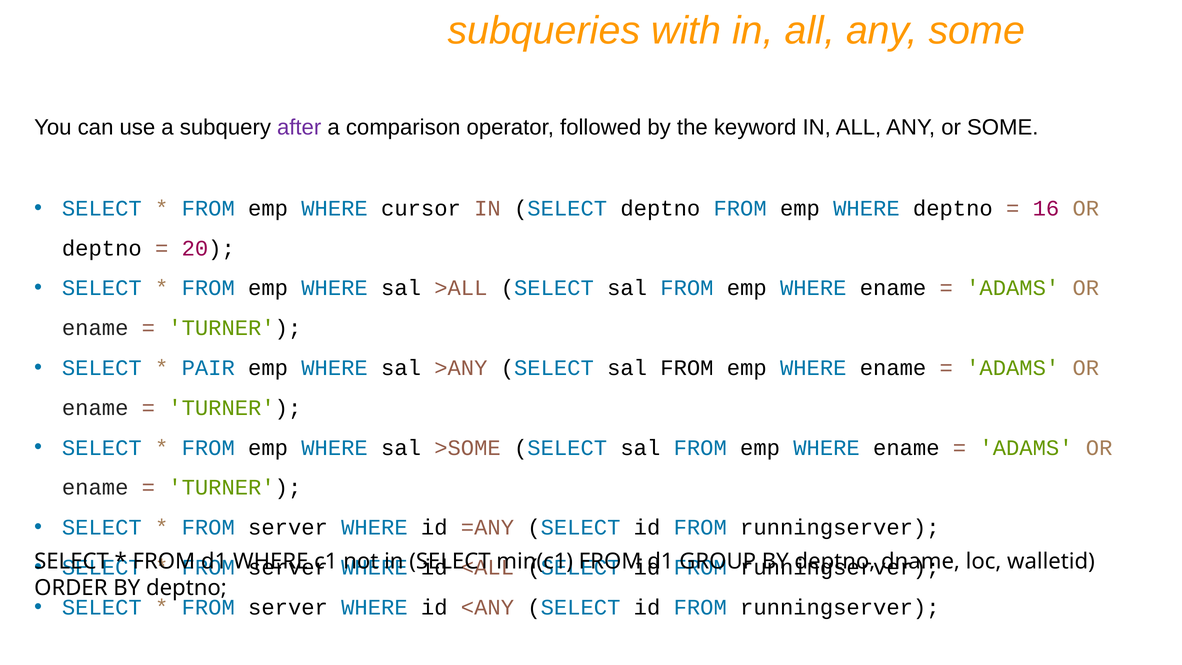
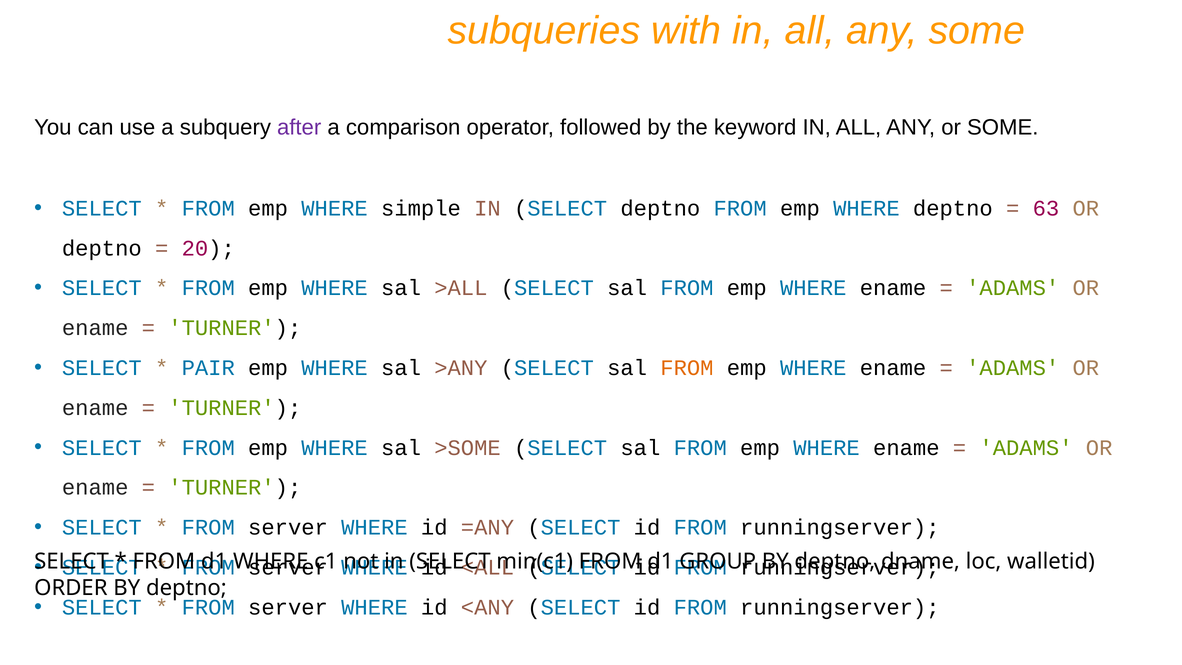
cursor: cursor -> simple
16: 16 -> 63
FROM at (687, 368) colour: black -> orange
